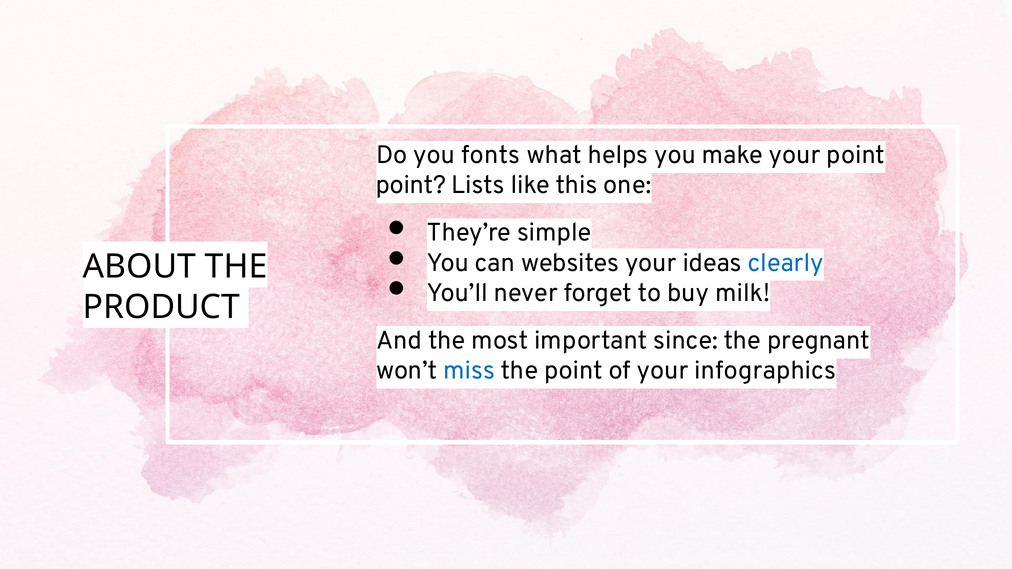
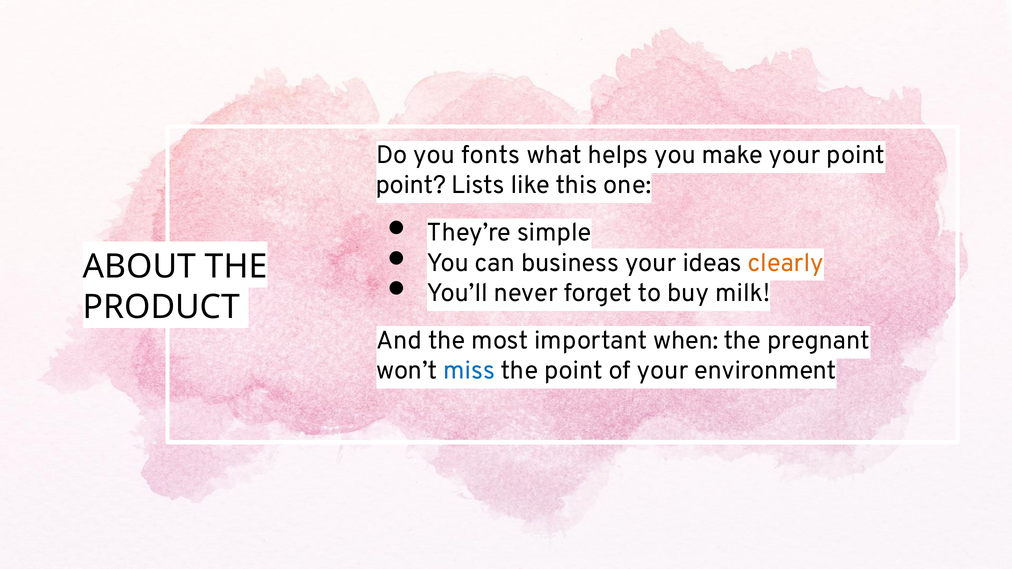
websites: websites -> business
clearly colour: blue -> orange
since: since -> when
infographics: infographics -> environment
